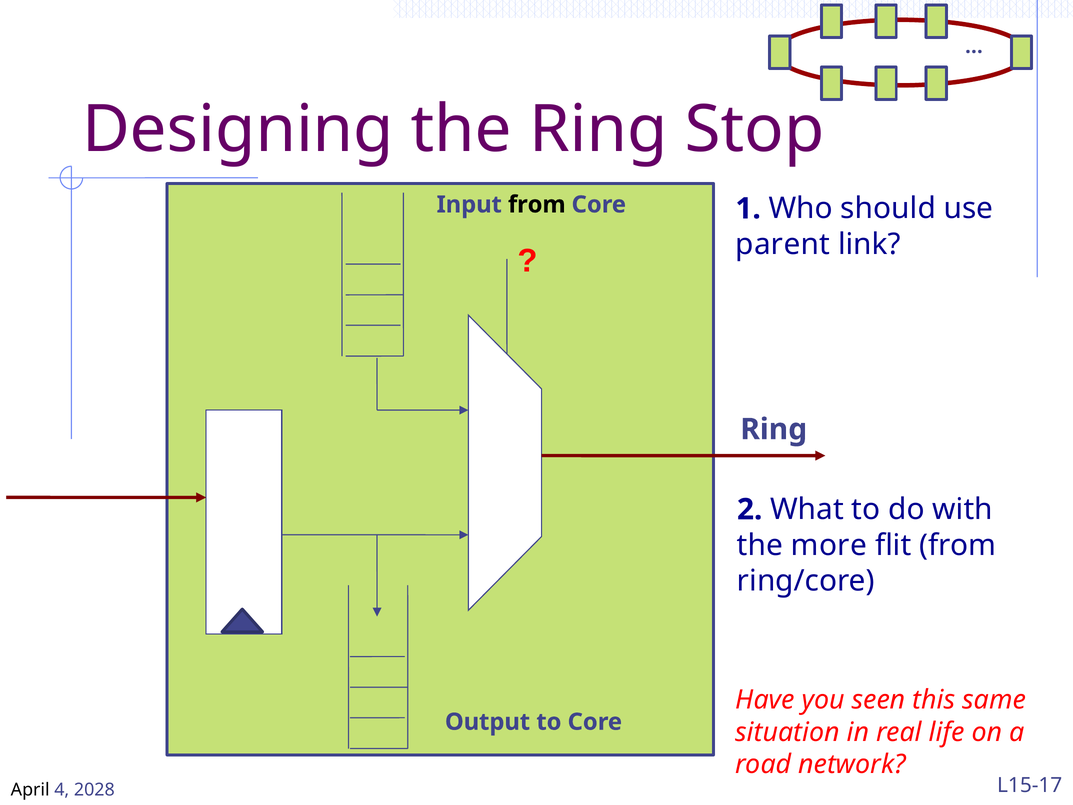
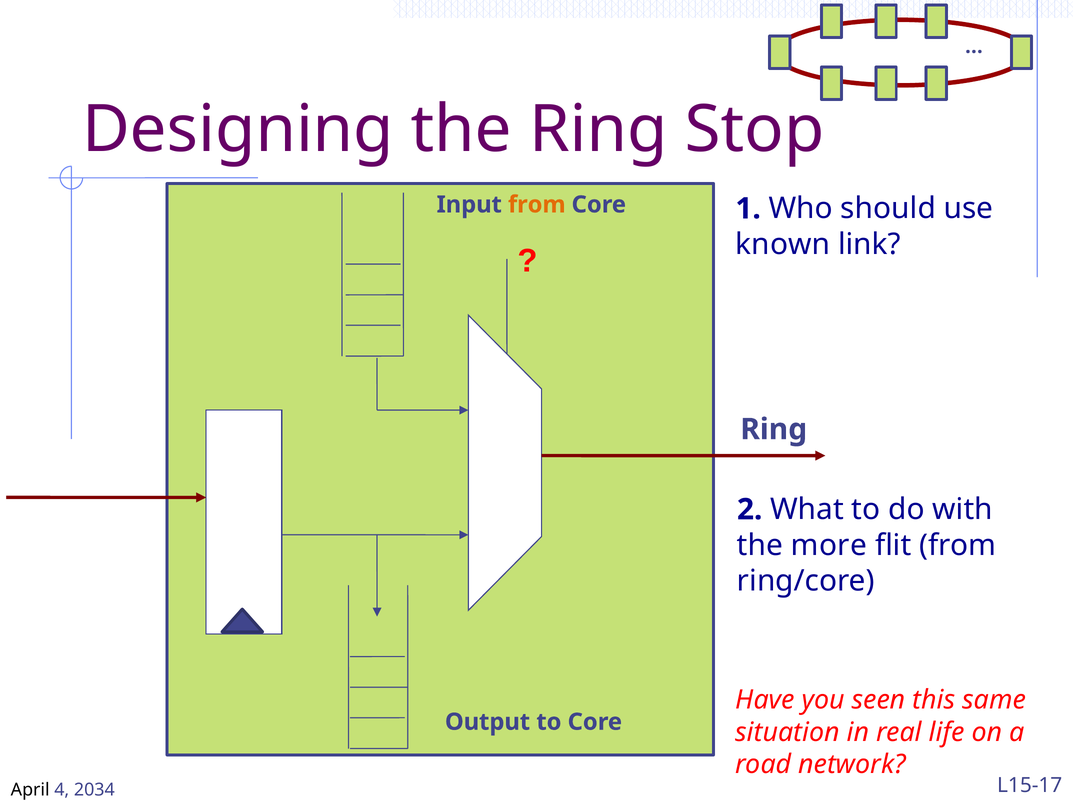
from at (537, 205) colour: black -> orange
parent: parent -> known
2028: 2028 -> 2034
